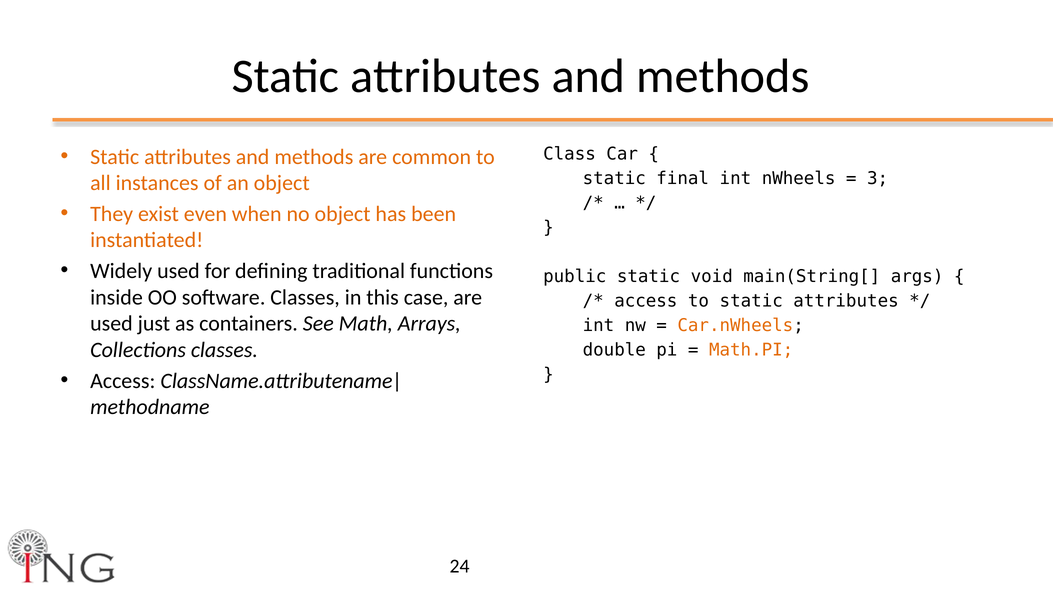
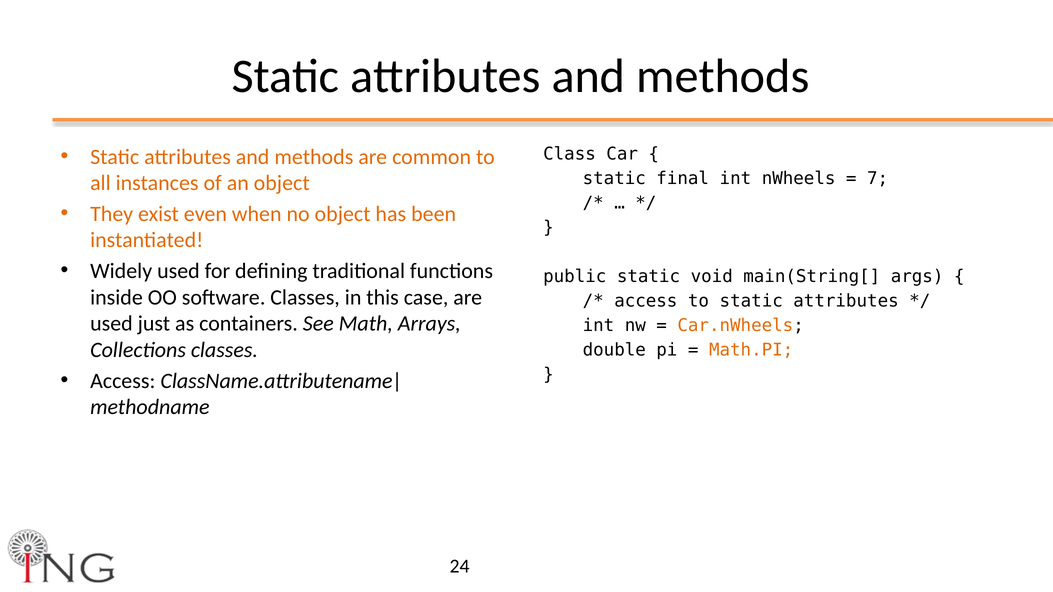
3: 3 -> 7
